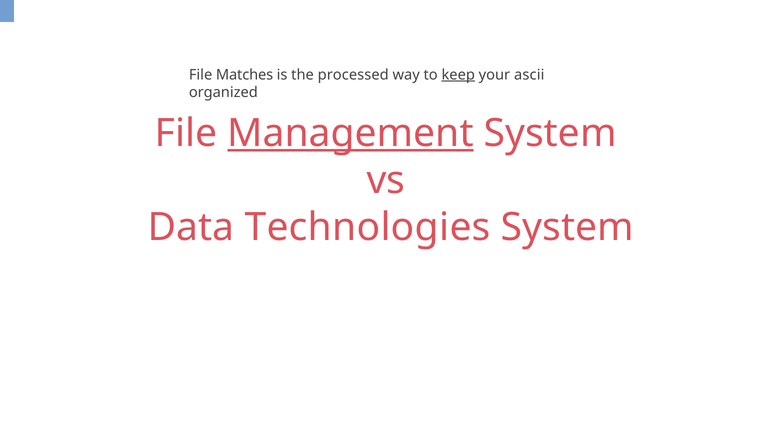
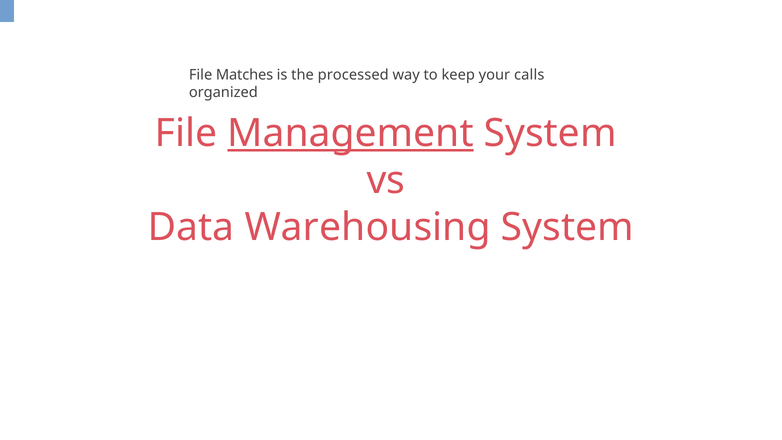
keep underline: present -> none
ascii: ascii -> calls
Technologies: Technologies -> Warehousing
